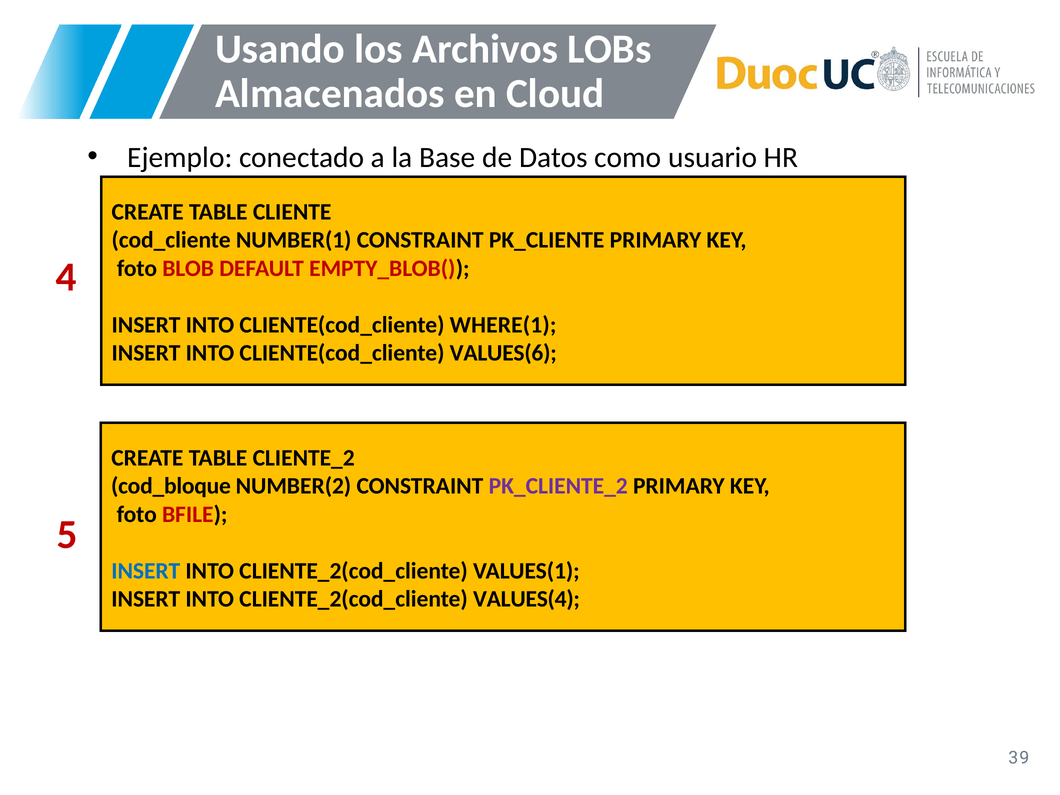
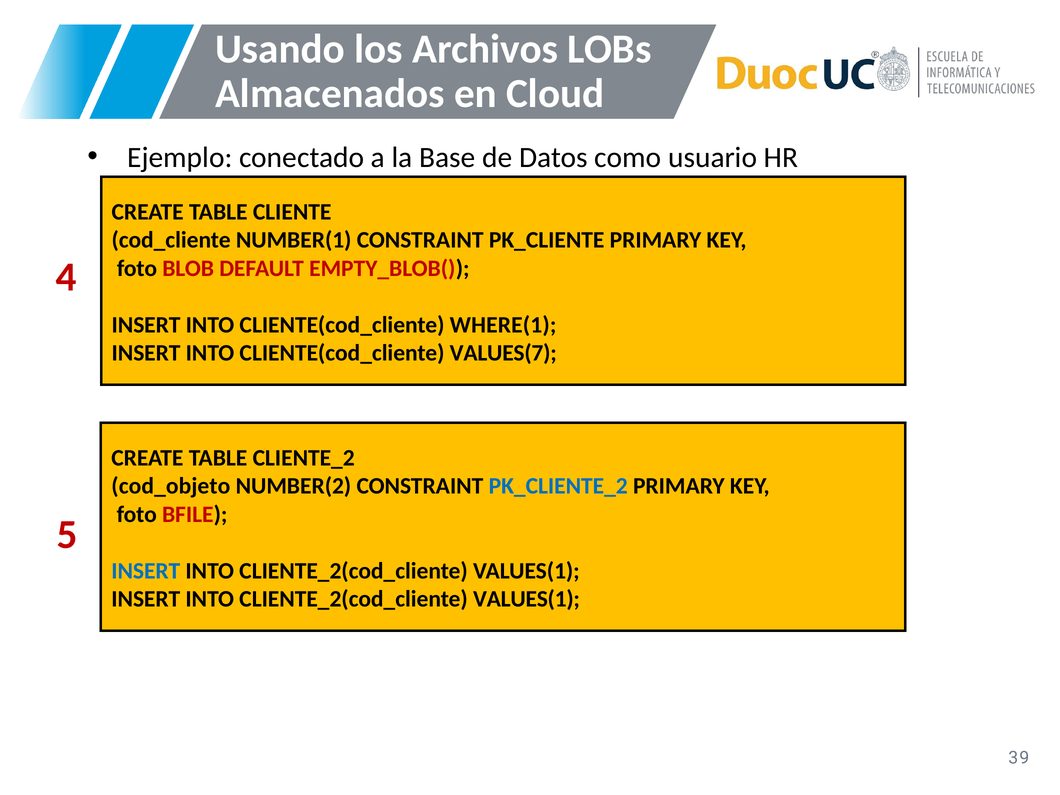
VALUES(6: VALUES(6 -> VALUES(7
cod_bloque: cod_bloque -> cod_objeto
PK_CLIENTE_2 colour: purple -> blue
VALUES(4 at (526, 599): VALUES(4 -> VALUES(1
